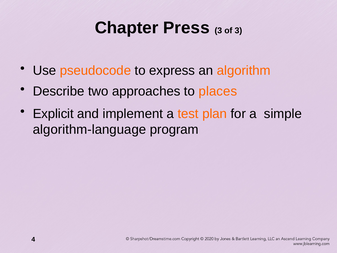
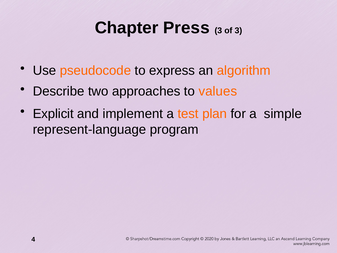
places: places -> values
algorithm-language: algorithm-language -> represent-language
